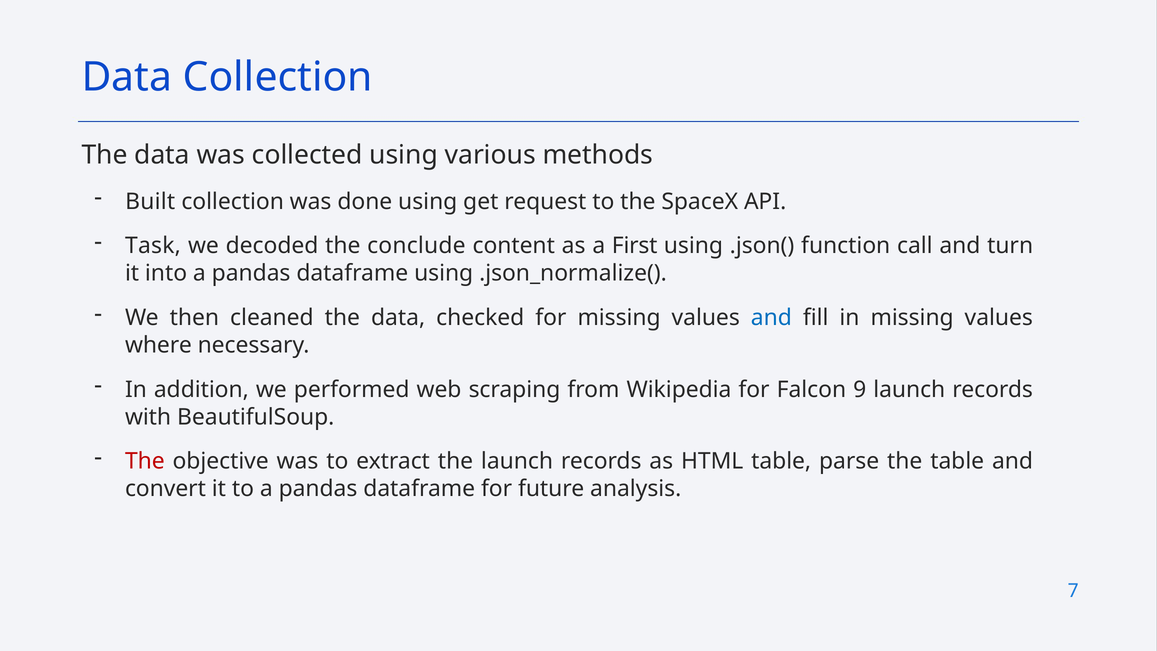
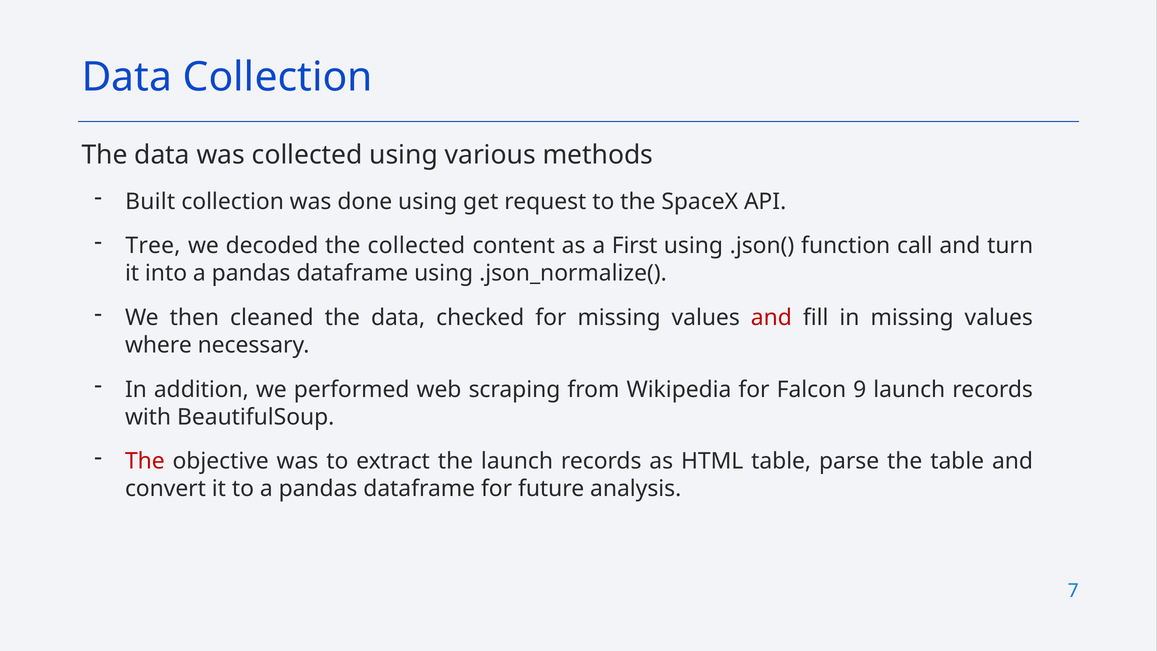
Task: Task -> Tree
the conclude: conclude -> collected
and at (771, 318) colour: blue -> red
